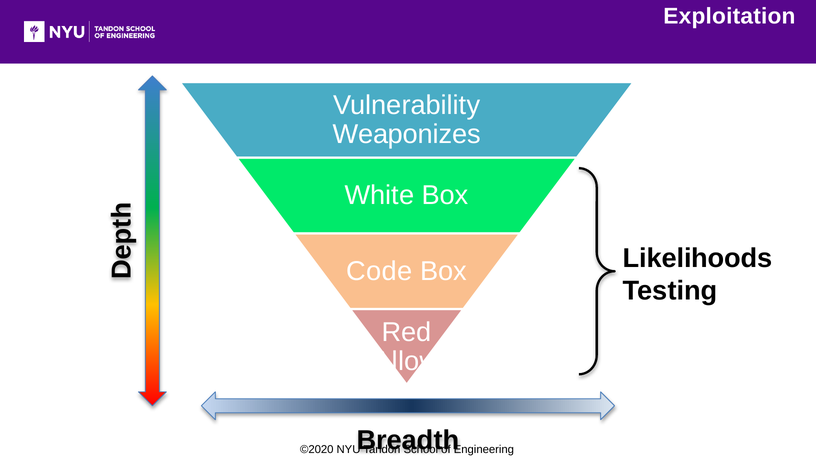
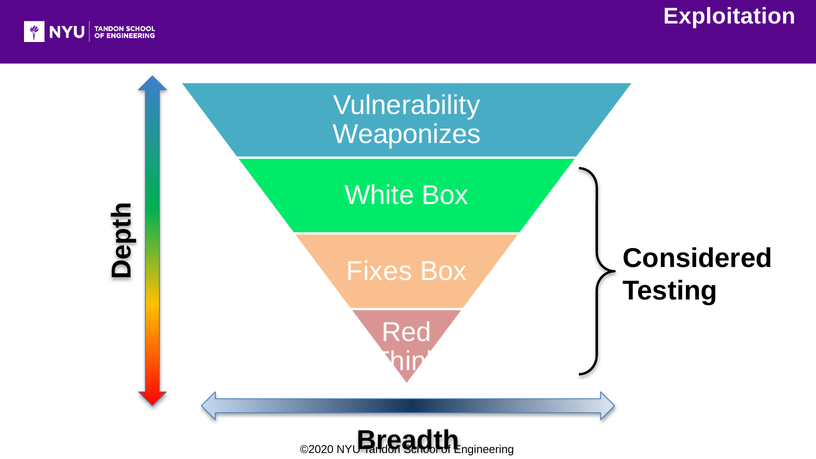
Likelihoods: Likelihoods -> Considered
Code: Code -> Fixes
Allow: Allow -> Think
